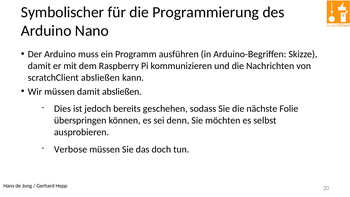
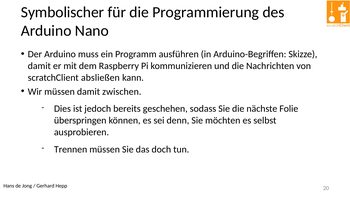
damit absließen: absließen -> zwischen
Verbose: Verbose -> Trennen
